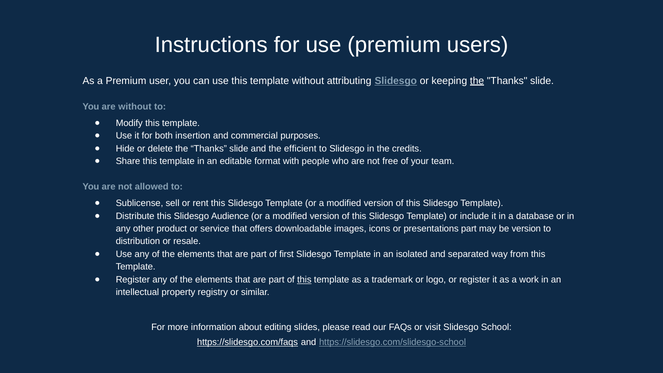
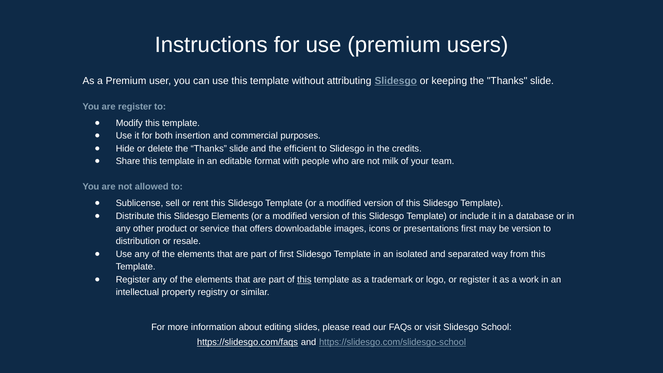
the at (477, 81) underline: present -> none
are without: without -> register
free: free -> milk
Slidesgo Audience: Audience -> Elements
presentations part: part -> first
